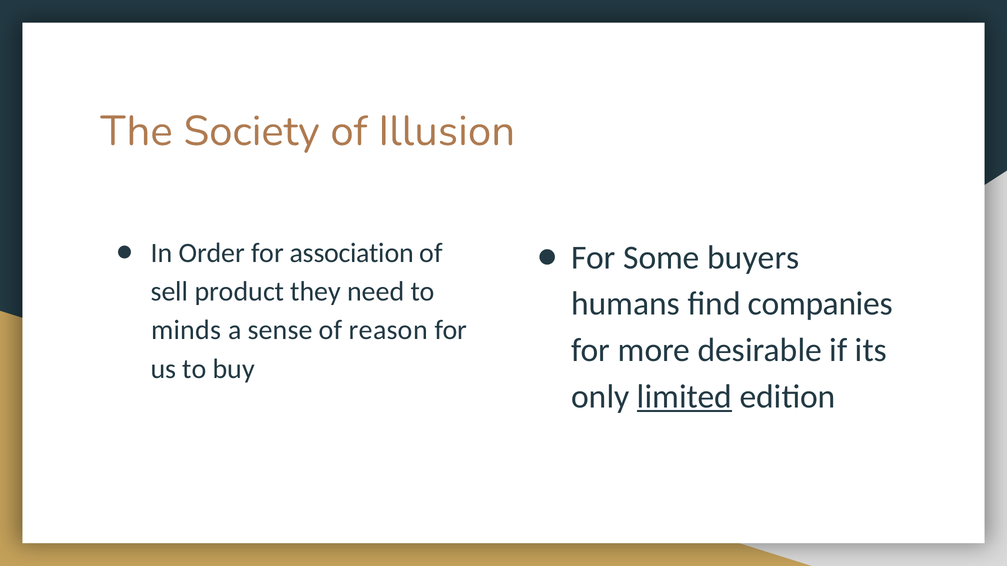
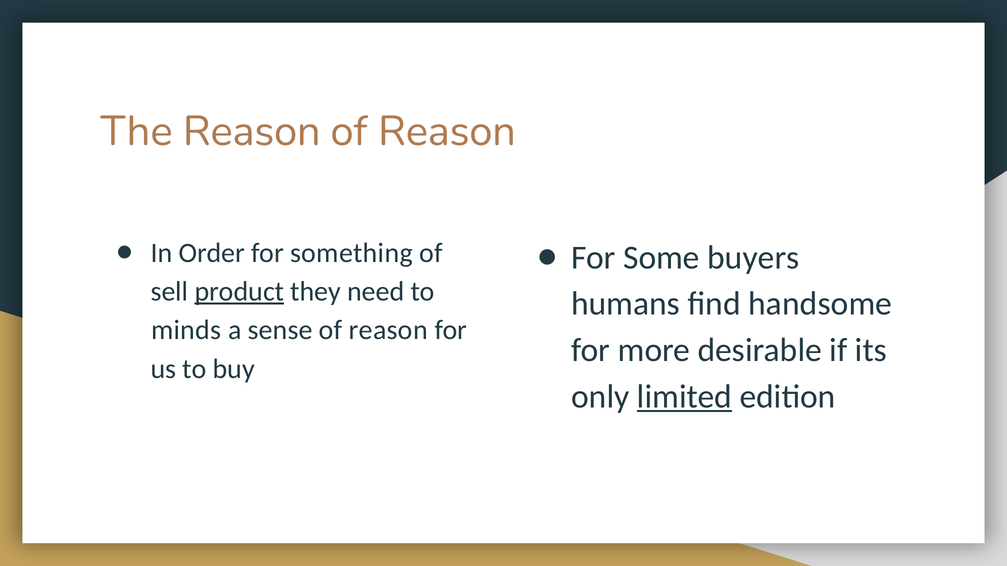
The Society: Society -> Reason
Illusion at (447, 131): Illusion -> Reason
association: association -> something
product underline: none -> present
companies: companies -> handsome
